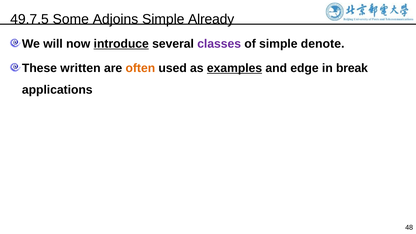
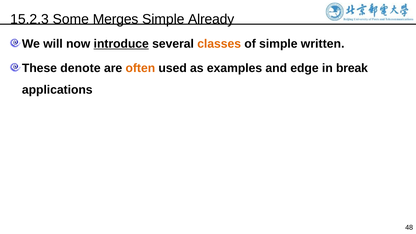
49.7.5: 49.7.5 -> 15.2.3
Adjoins: Adjoins -> Merges
classes colour: purple -> orange
denote: denote -> written
written: written -> denote
examples underline: present -> none
